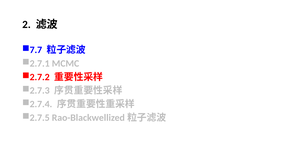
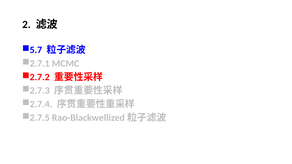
7.7: 7.7 -> 5.7
